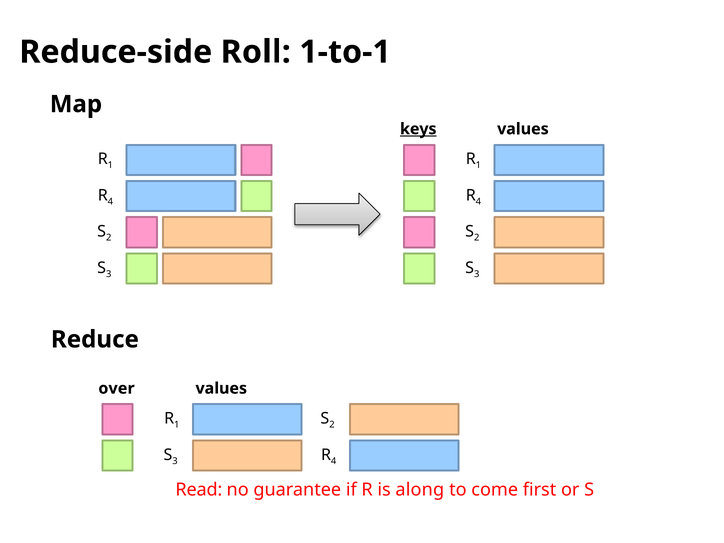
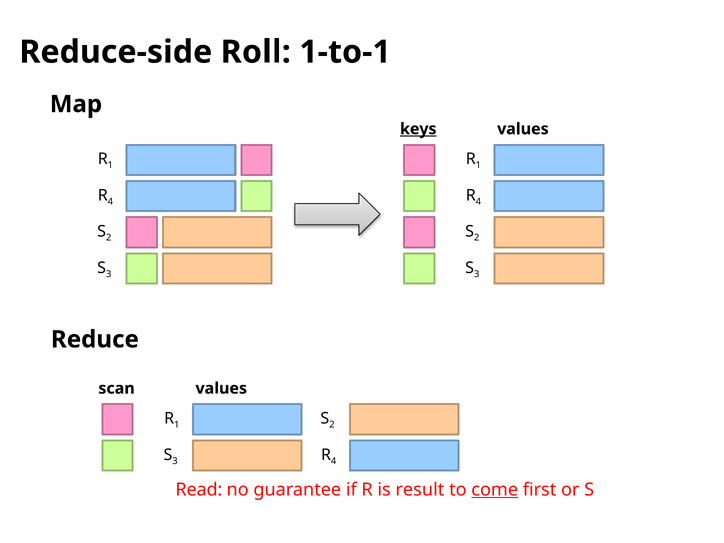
over: over -> scan
along: along -> result
come underline: none -> present
